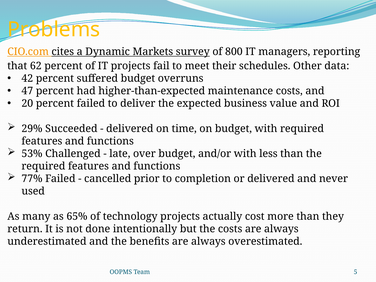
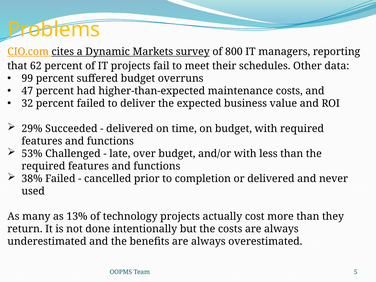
42: 42 -> 99
20: 20 -> 32
77%: 77% -> 38%
65%: 65% -> 13%
